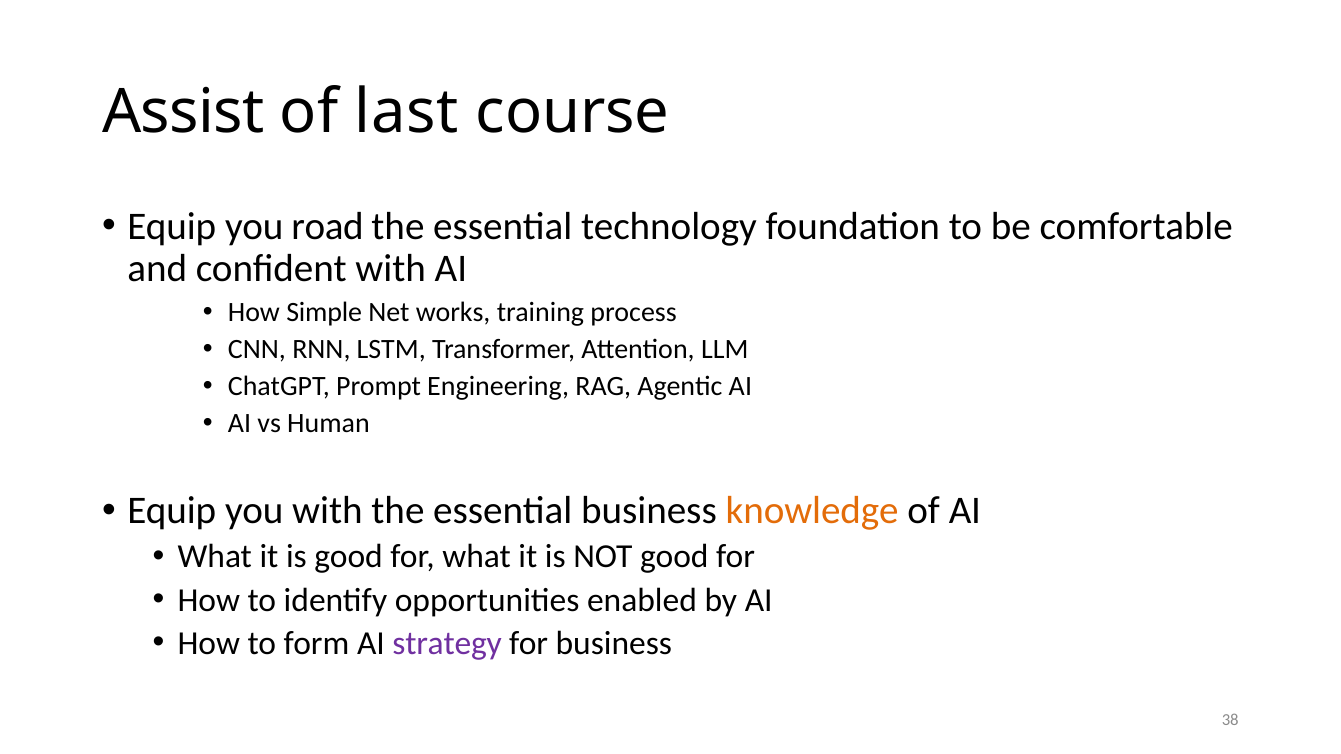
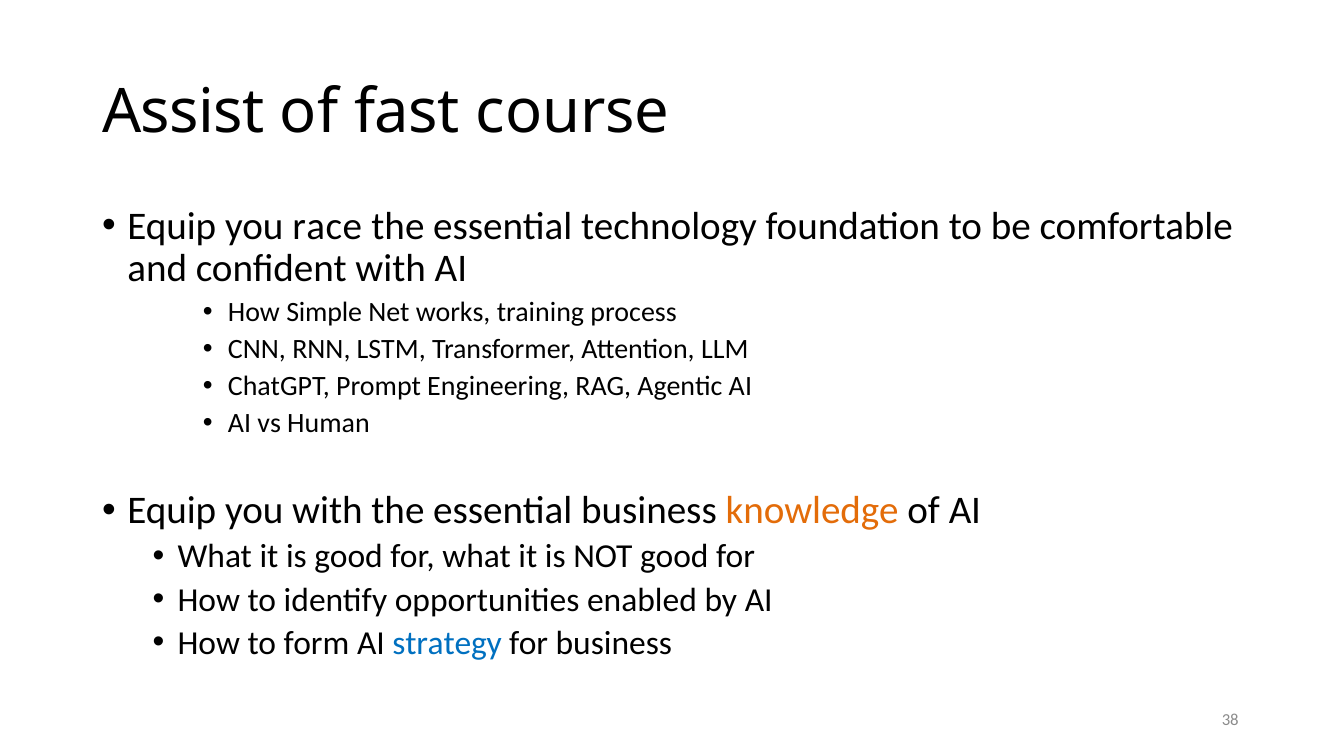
last: last -> fast
road: road -> race
strategy colour: purple -> blue
